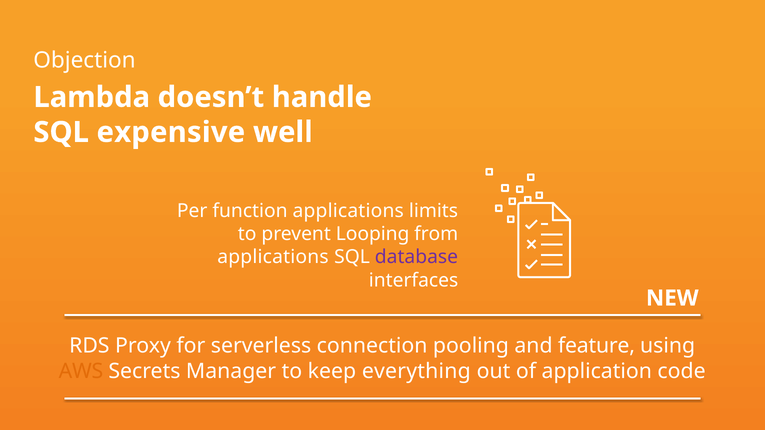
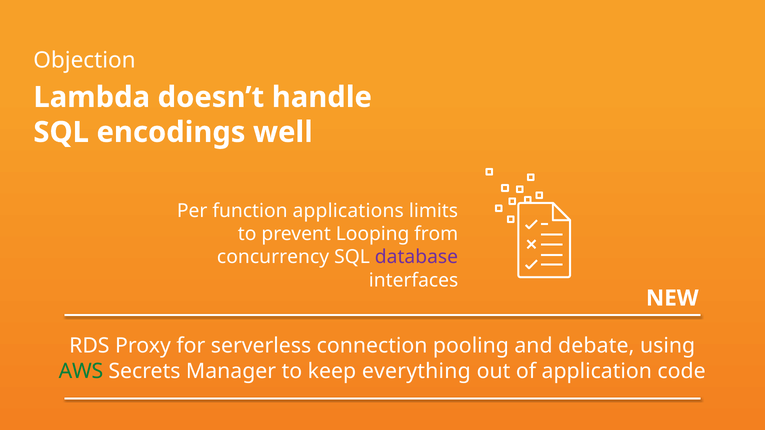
expensive: expensive -> encodings
applications at (273, 257): applications -> concurrency
feature: feature -> debate
AWS colour: orange -> green
